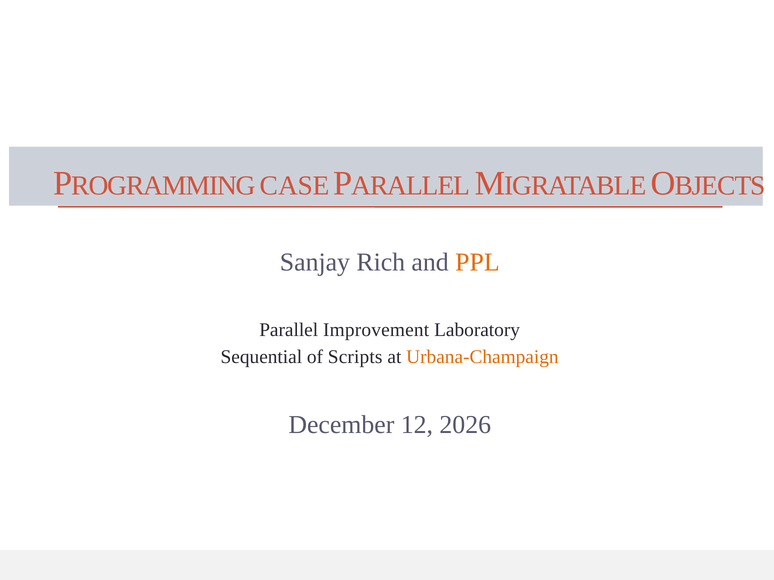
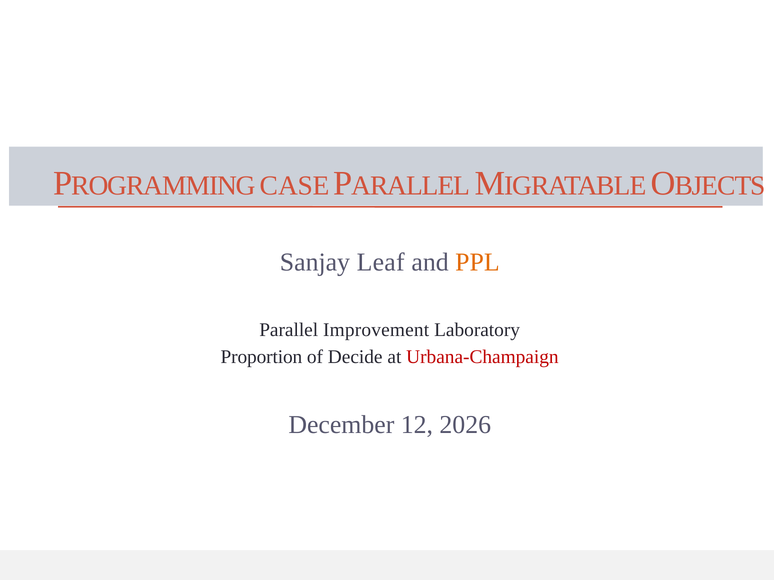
Rich: Rich -> Leaf
Sequential: Sequential -> Proportion
Scripts: Scripts -> Decide
Urbana-Champaign colour: orange -> red
